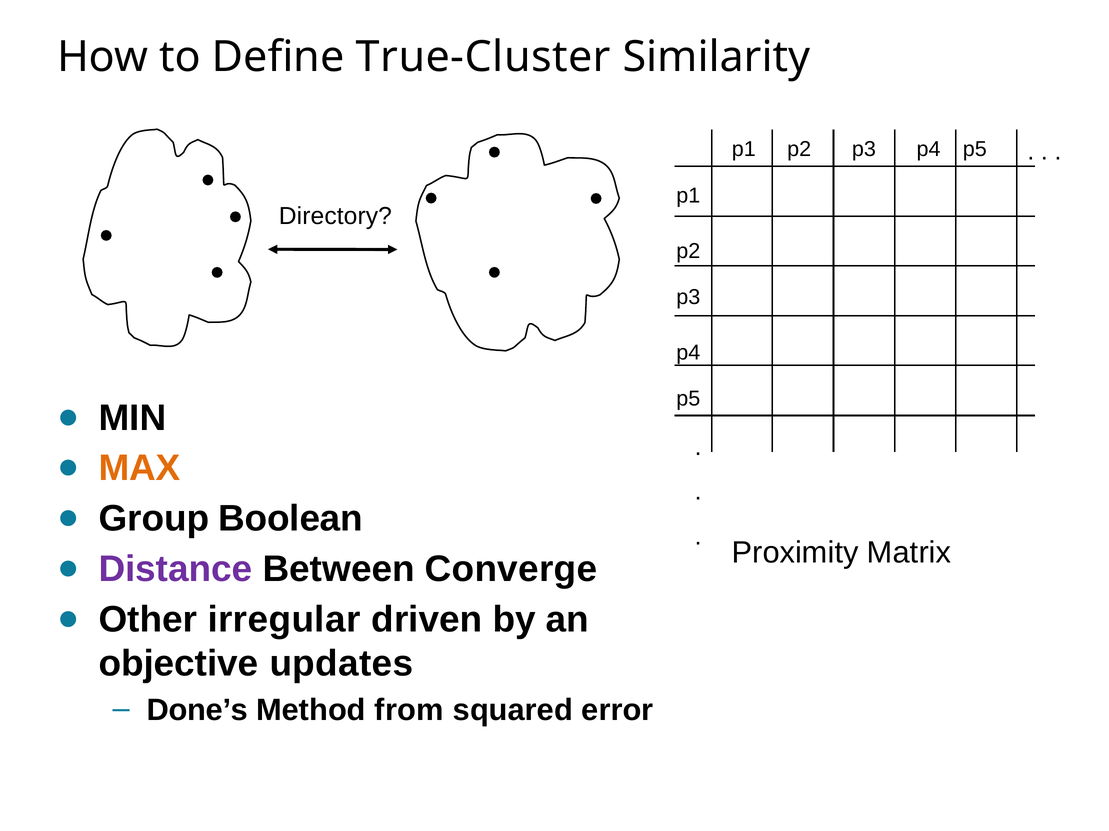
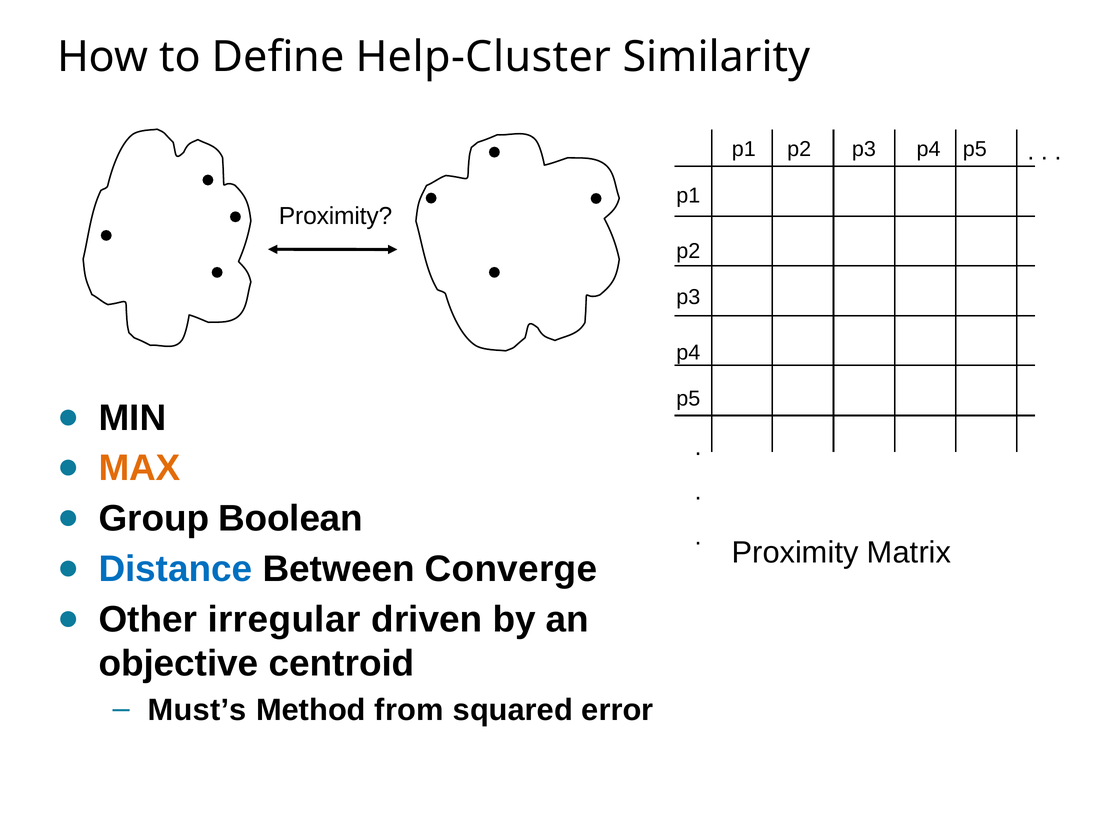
True-Cluster: True-Cluster -> Help-Cluster
Directory at (335, 216): Directory -> Proximity
Distance colour: purple -> blue
updates: updates -> centroid
Done’s: Done’s -> Must’s
